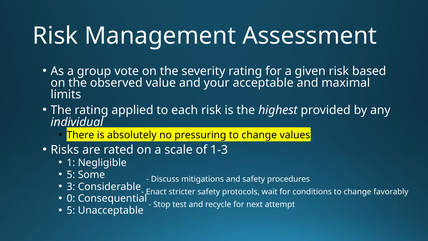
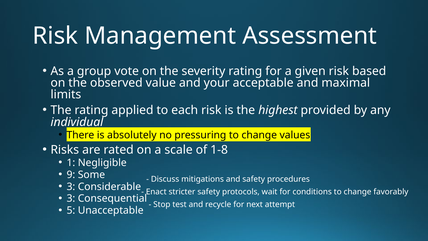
1-3: 1-3 -> 1-8
5 at (71, 174): 5 -> 9
0 at (71, 198): 0 -> 3
